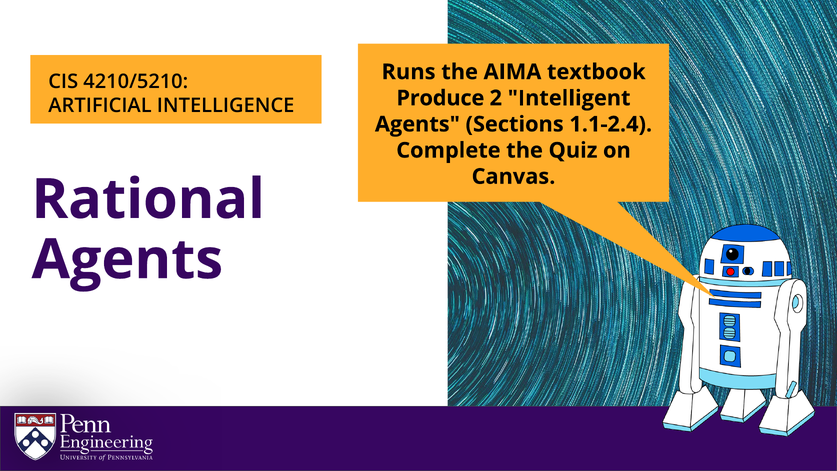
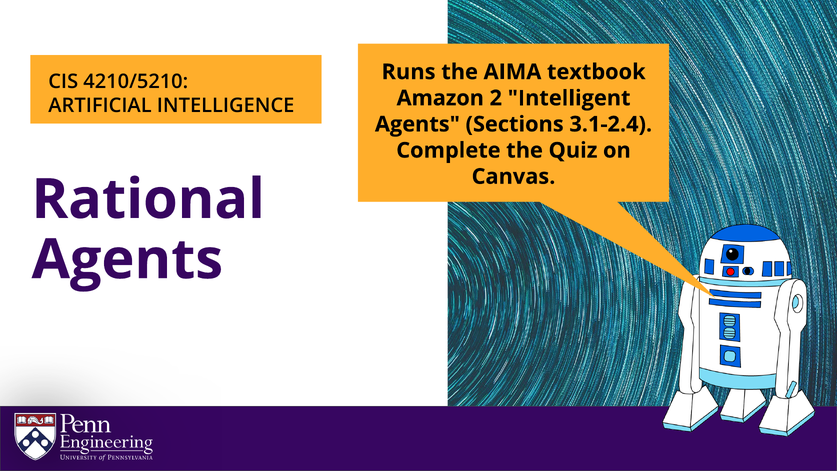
Produce: Produce -> Amazon
1.1-2.4: 1.1-2.4 -> 3.1-2.4
